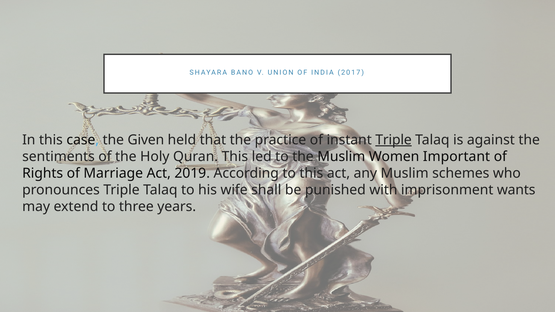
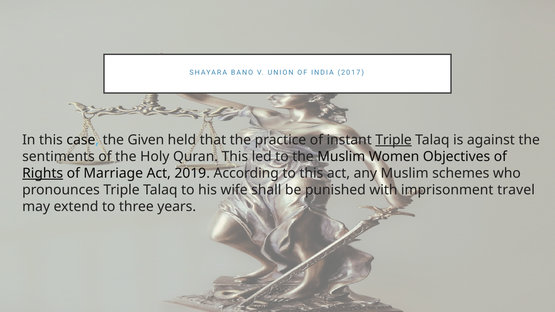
Important: Important -> Objectives
Rights underline: none -> present
wants: wants -> travel
